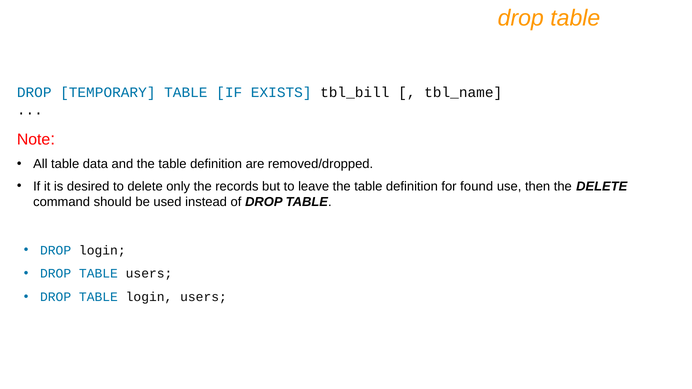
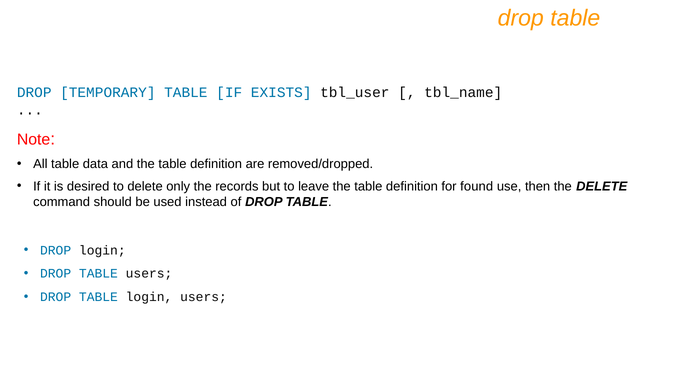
tbl_bill: tbl_bill -> tbl_user
